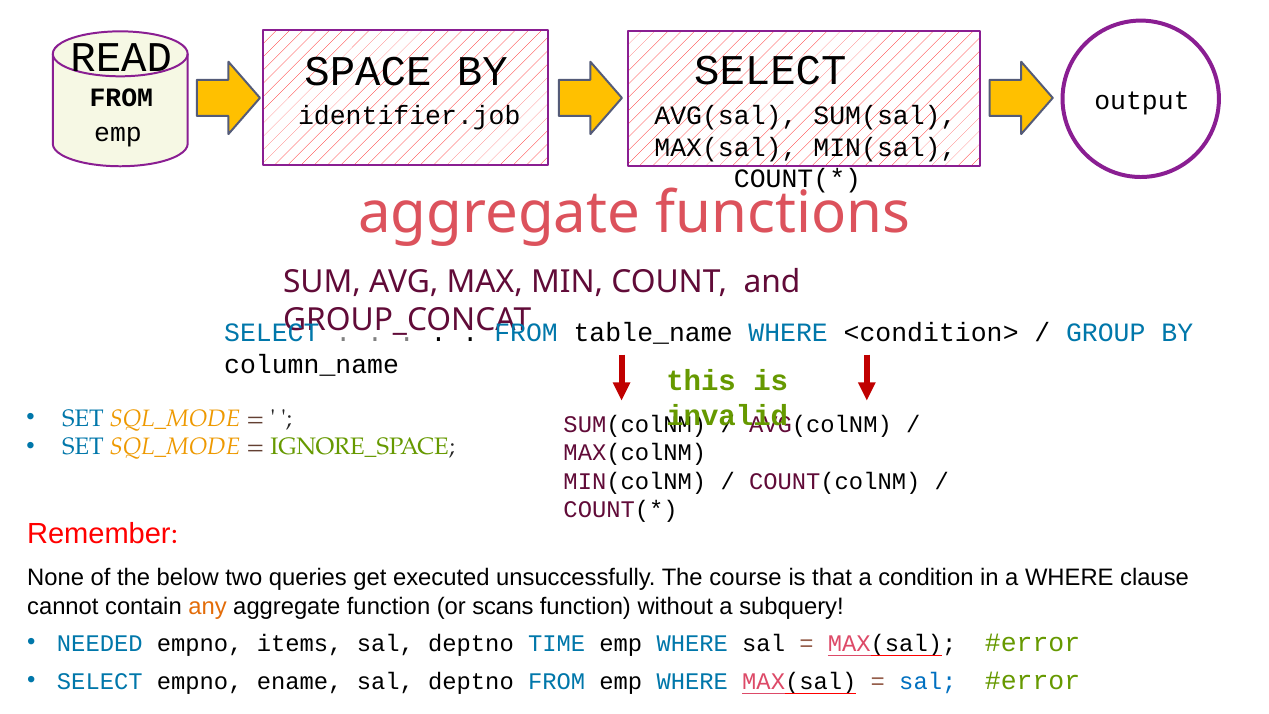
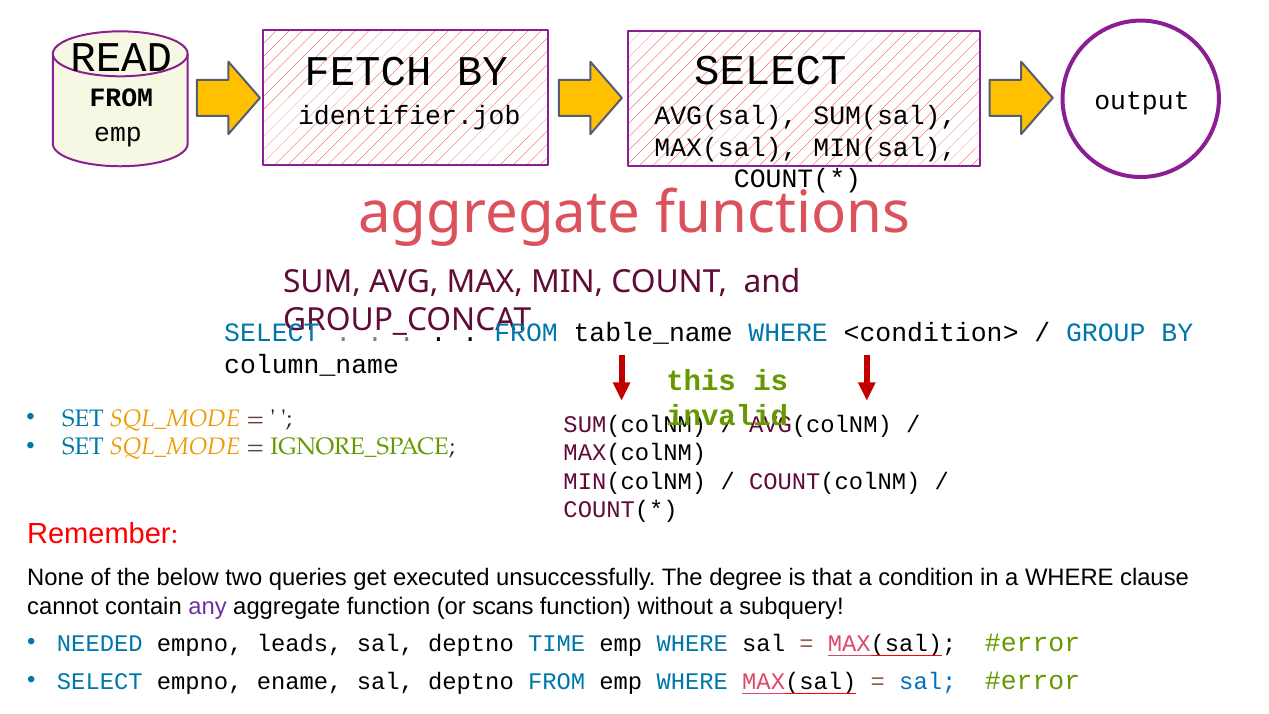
SPACE: SPACE -> FETCH
course: course -> degree
any colour: orange -> purple
items: items -> leads
